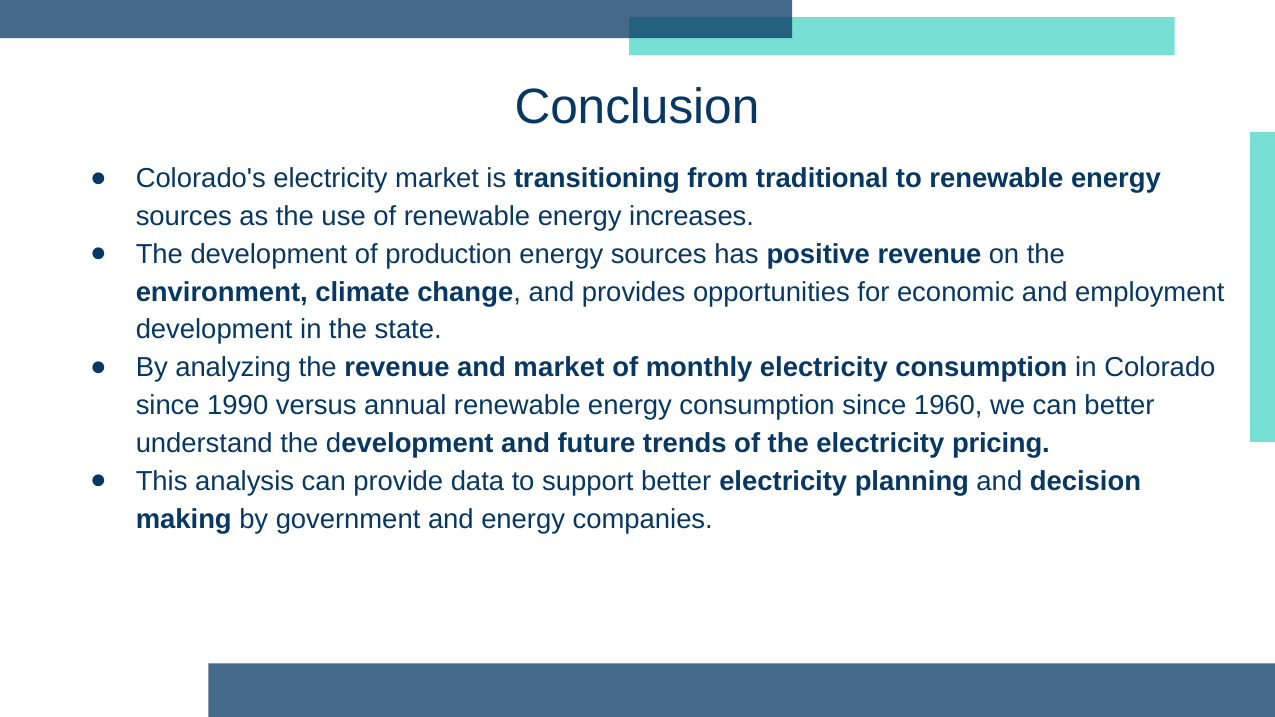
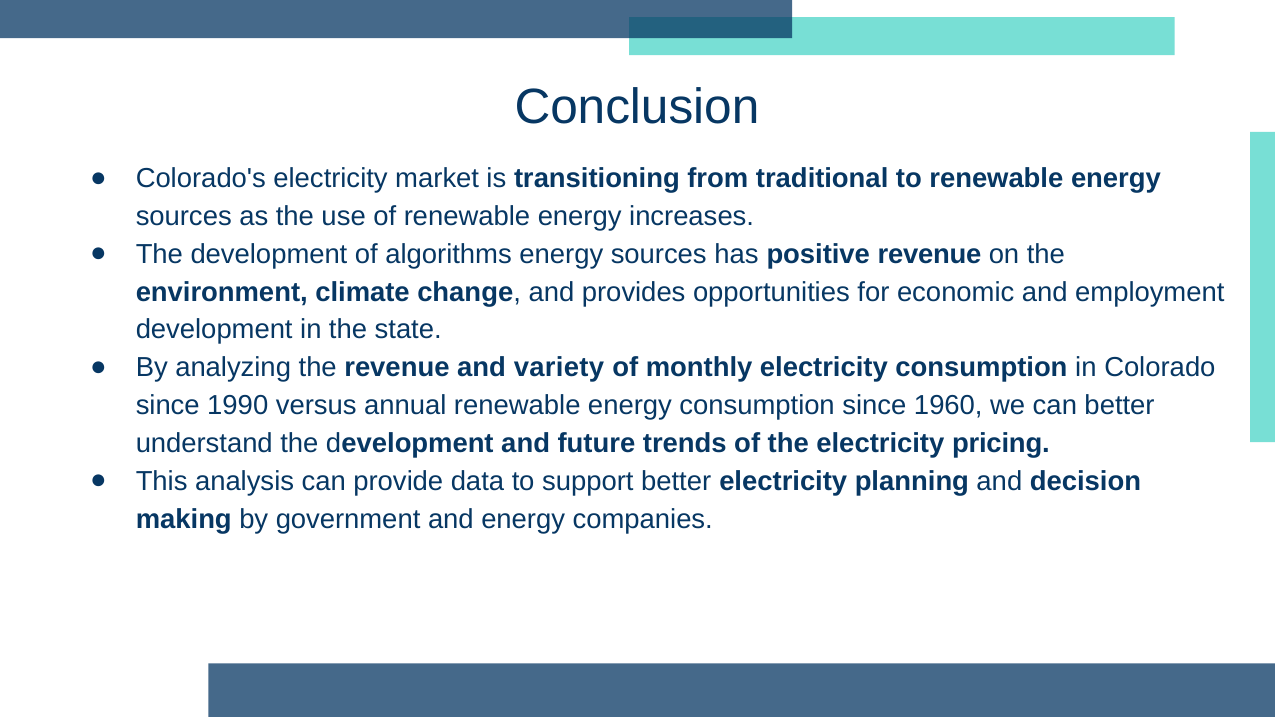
production: production -> algorithms
and market: market -> variety
